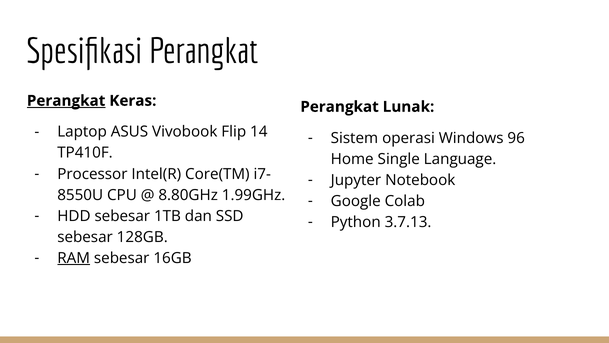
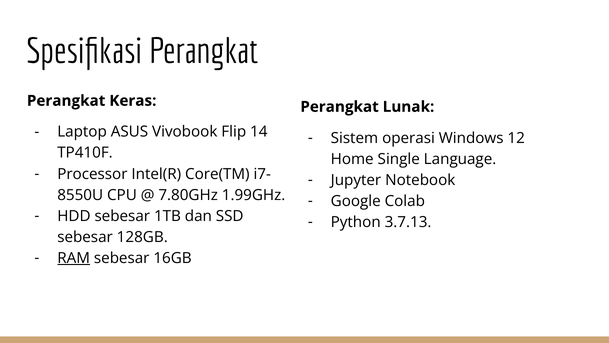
Perangkat at (66, 101) underline: present -> none
96: 96 -> 12
8.80GHz: 8.80GHz -> 7.80GHz
